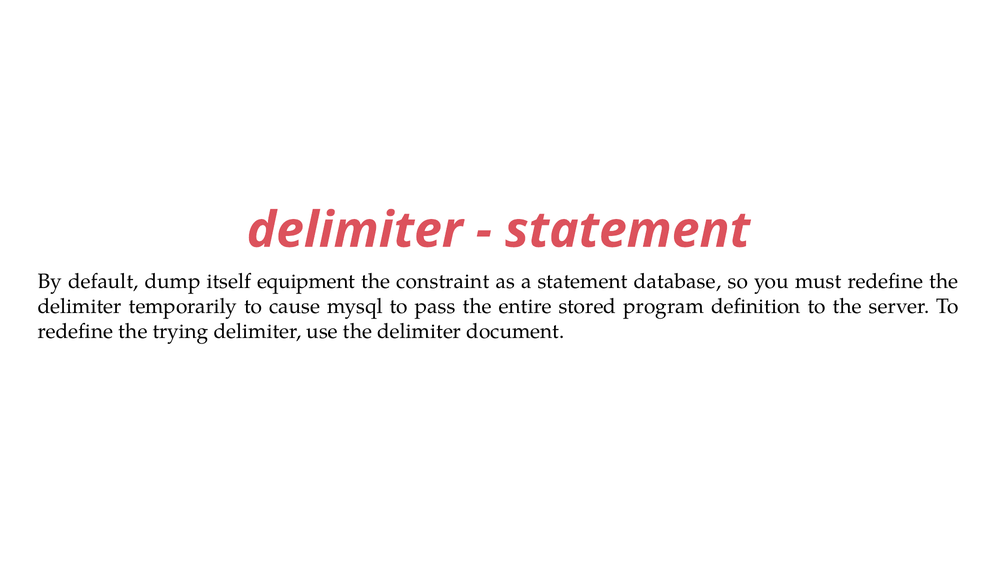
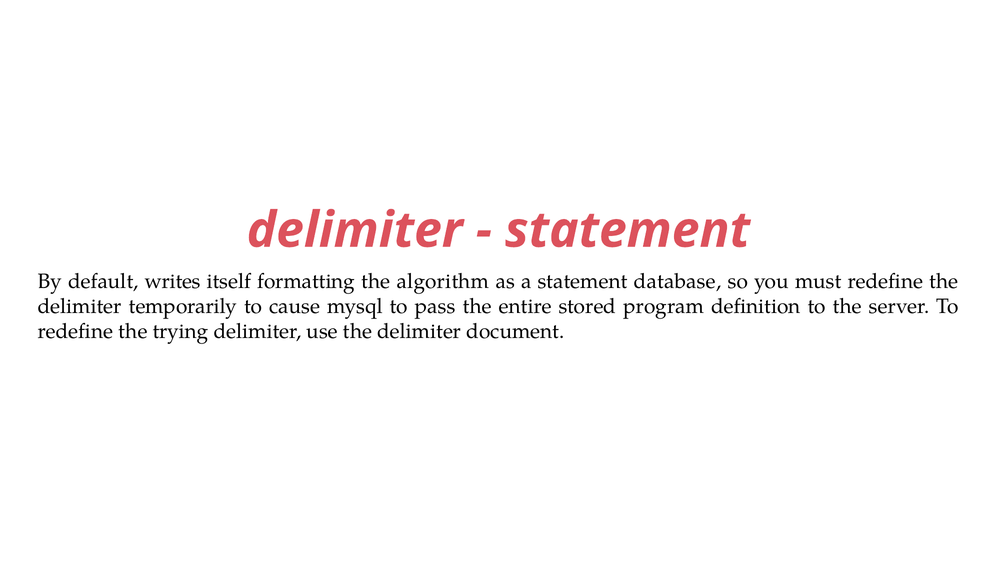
dump: dump -> writes
equipment: equipment -> formatting
constraint: constraint -> algorithm
